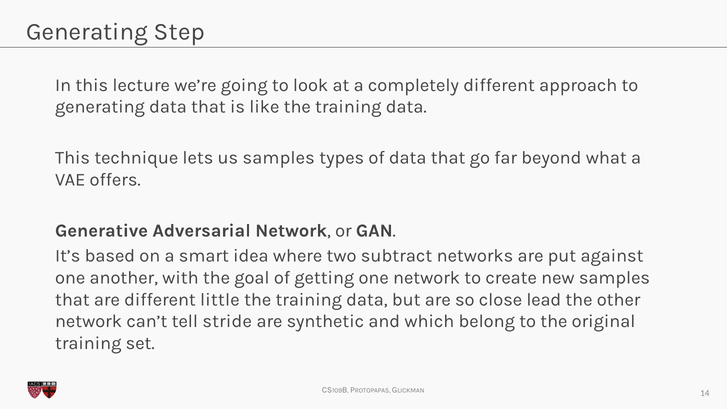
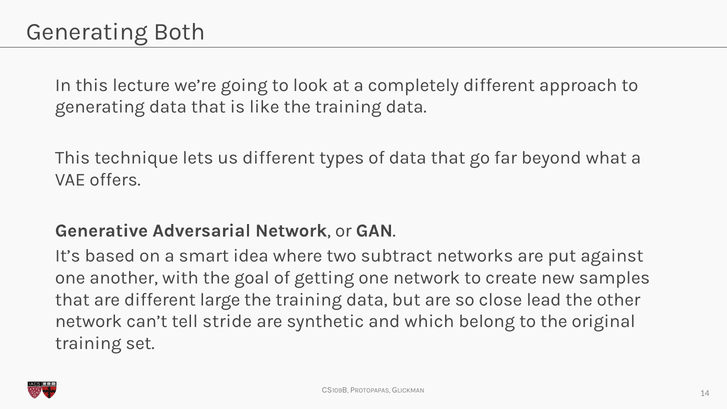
Step: Step -> Both
us samples: samples -> different
little: little -> large
